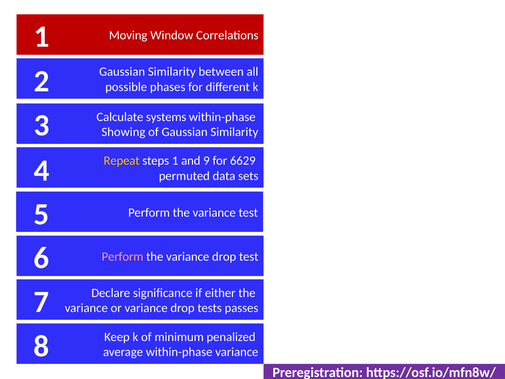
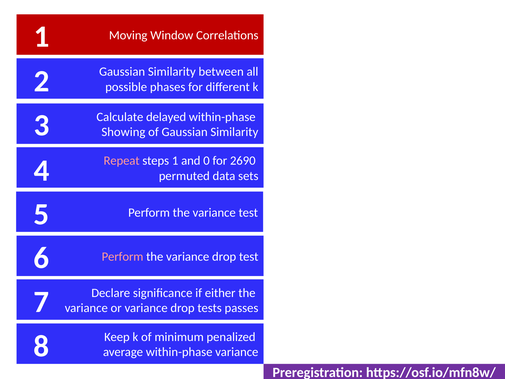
systems: systems -> delayed
Repeat colour: yellow -> pink
9: 9 -> 0
6629: 6629 -> 2690
